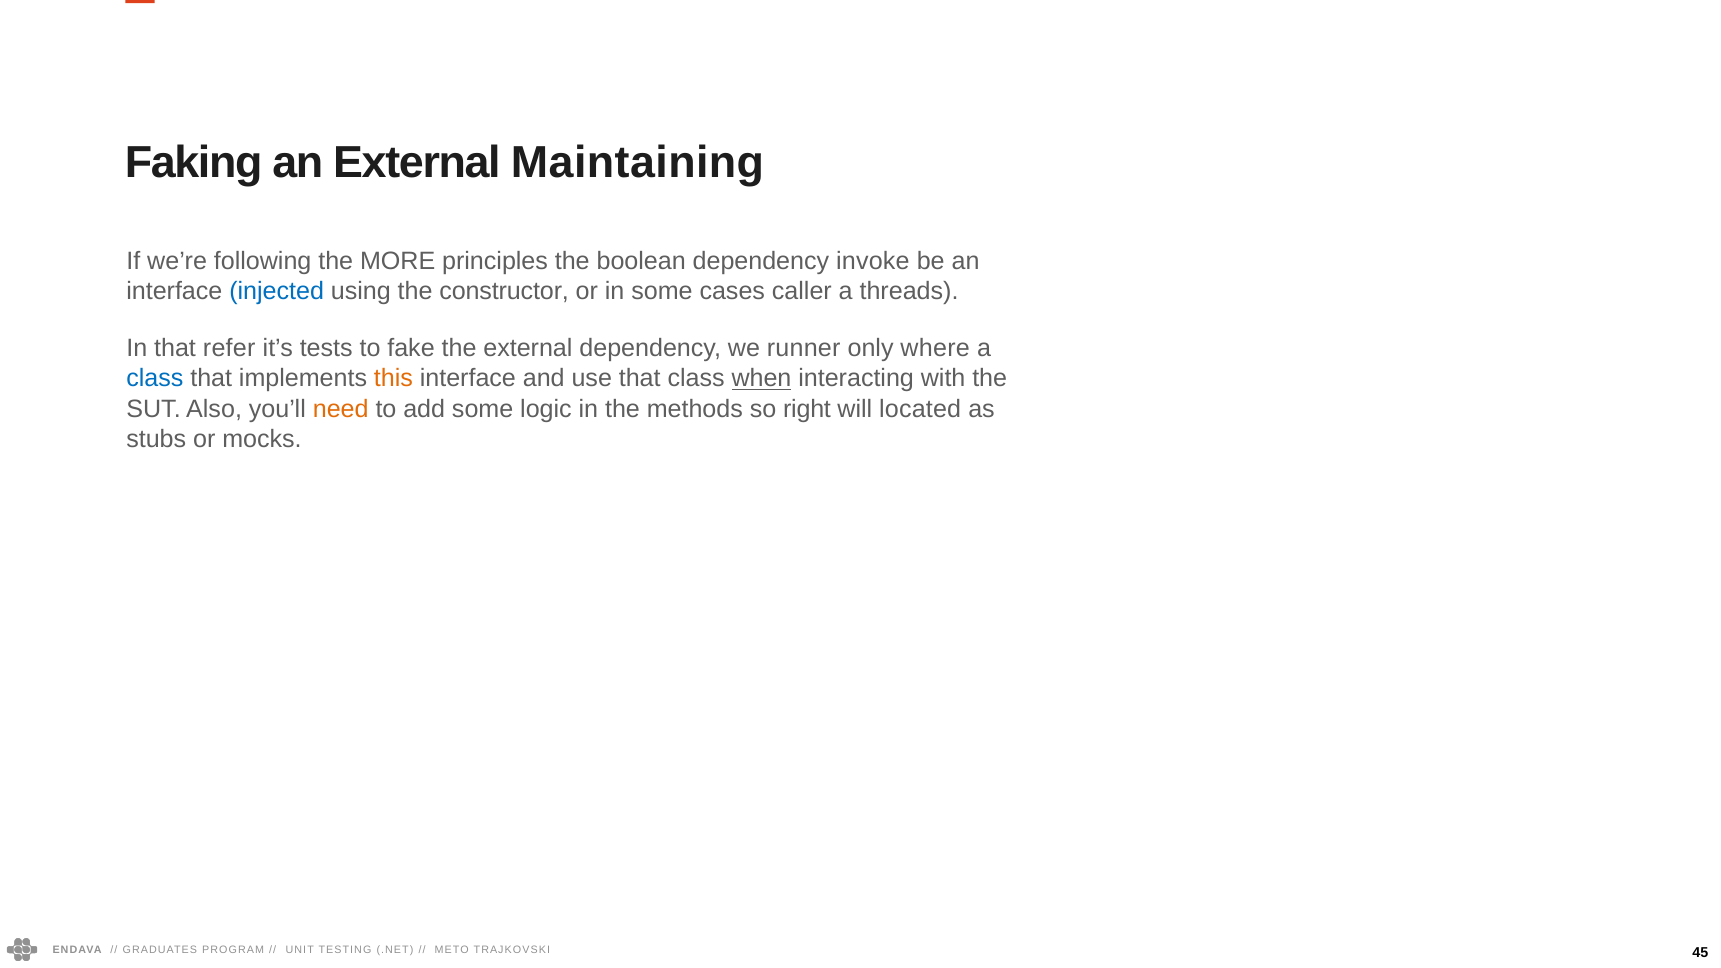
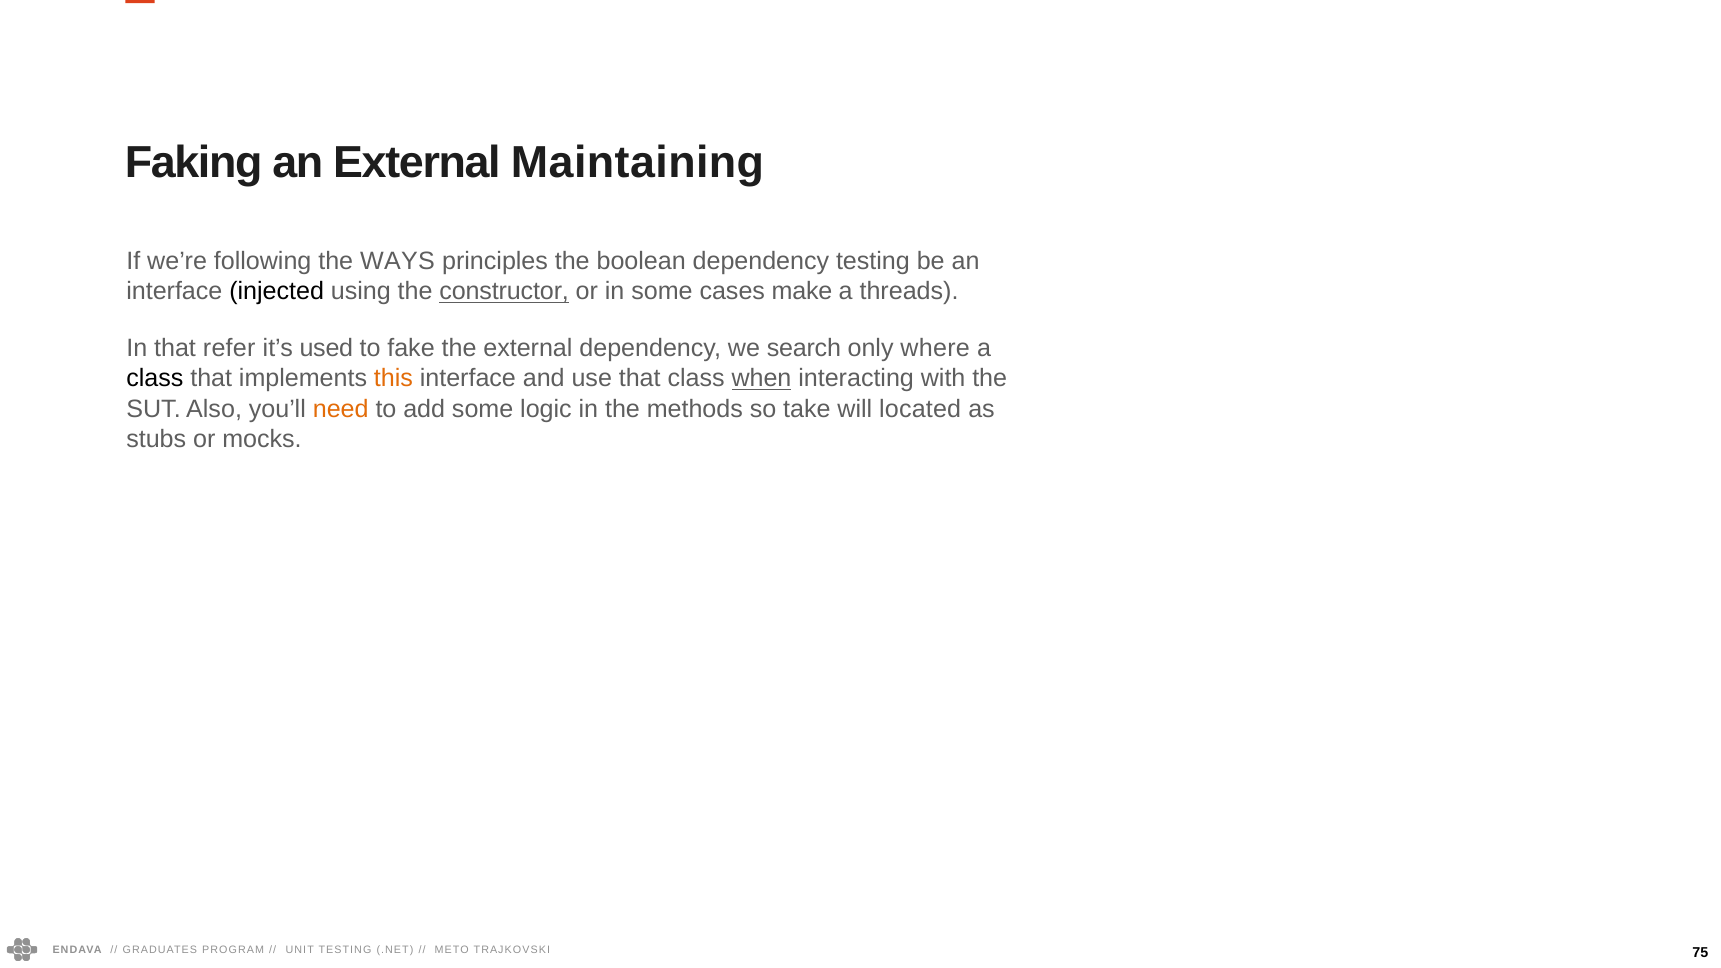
MORE: MORE -> WAYS
dependency invoke: invoke -> testing
injected colour: blue -> black
constructor underline: none -> present
caller: caller -> make
tests: tests -> used
runner: runner -> search
class at (155, 379) colour: blue -> black
right: right -> take
45: 45 -> 75
